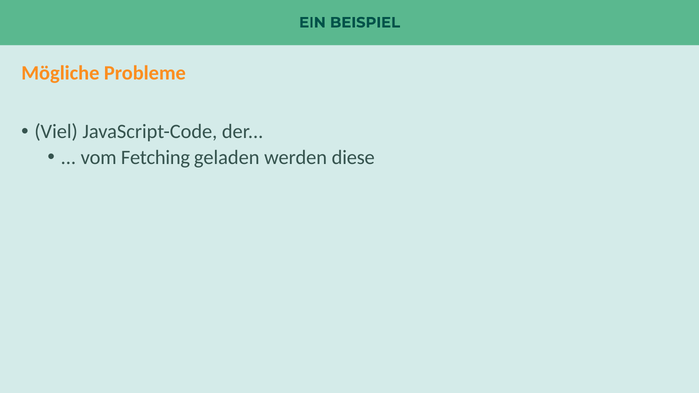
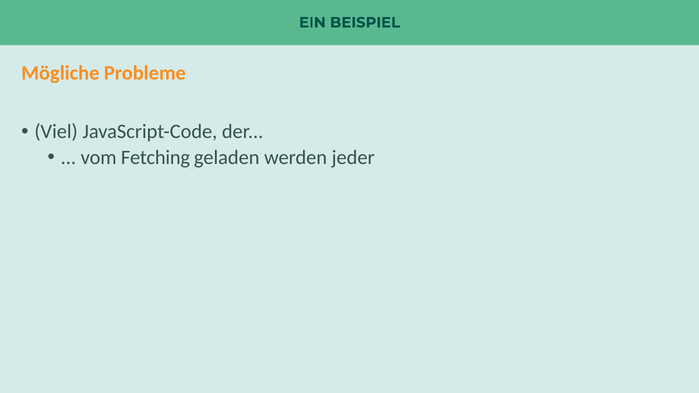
diese: diese -> jeder
